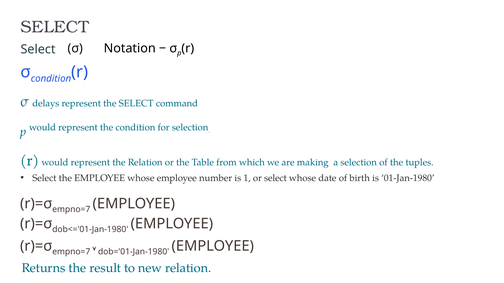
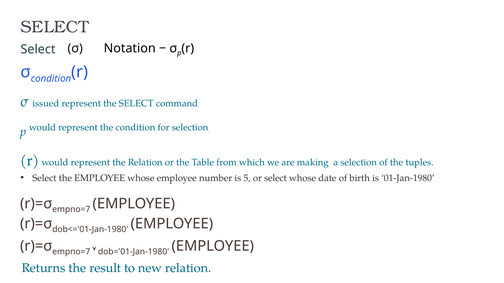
delays: delays -> issued
1: 1 -> 5
